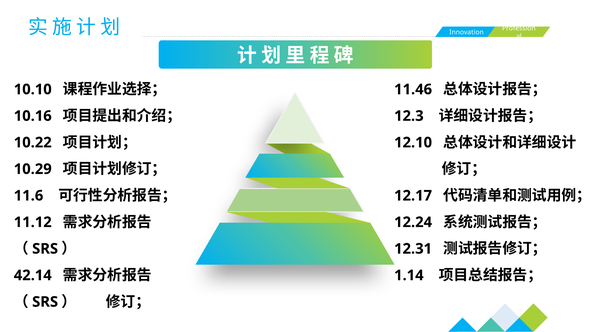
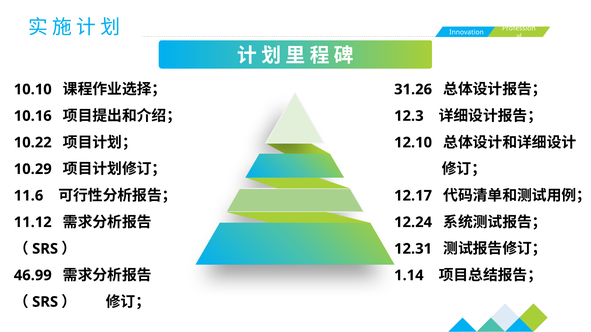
11.46: 11.46 -> 31.26
42.14: 42.14 -> 46.99
